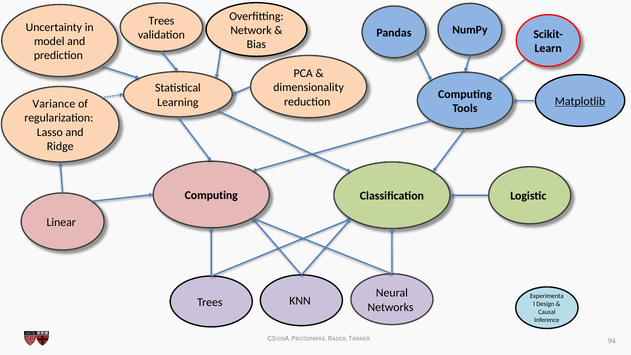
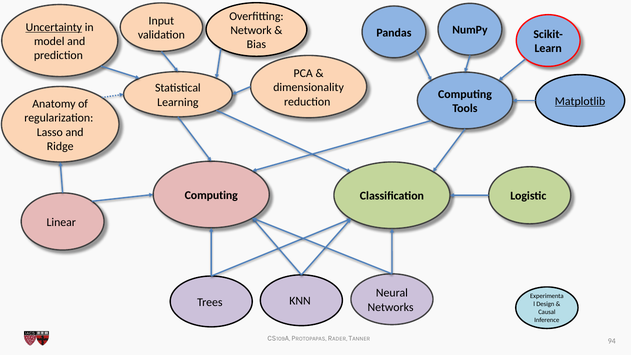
Trees at (161, 21): Trees -> Input
Uncertainty underline: none -> present
Variance: Variance -> Anatomy
